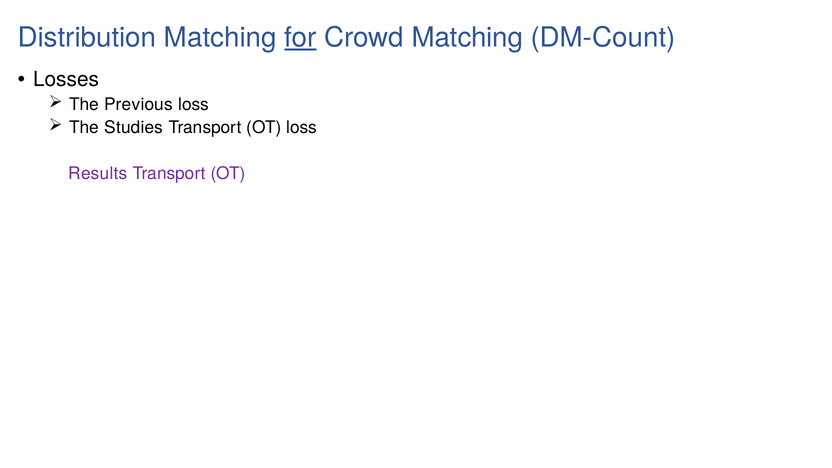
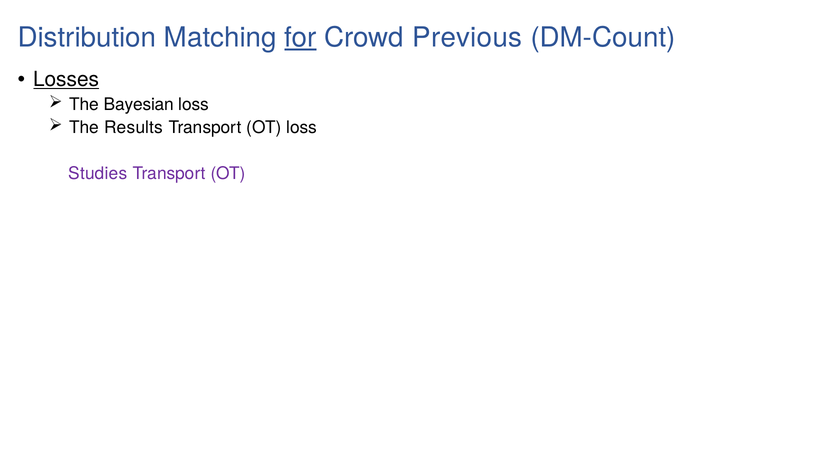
Crowd Matching: Matching -> Previous
Losses underline: none -> present
Previous: Previous -> Bayesian
Studies: Studies -> Results
Results: Results -> Studies
